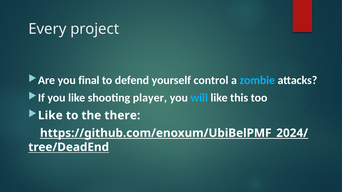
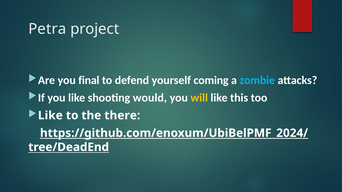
Every: Every -> Petra
control: control -> coming
player: player -> would
will colour: light blue -> yellow
